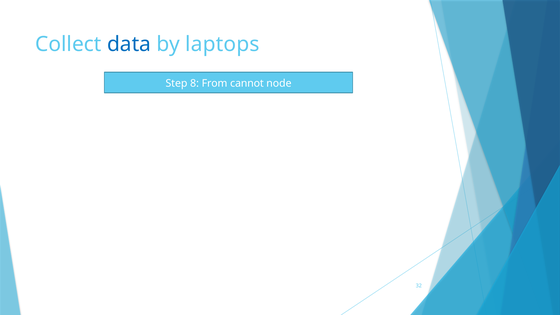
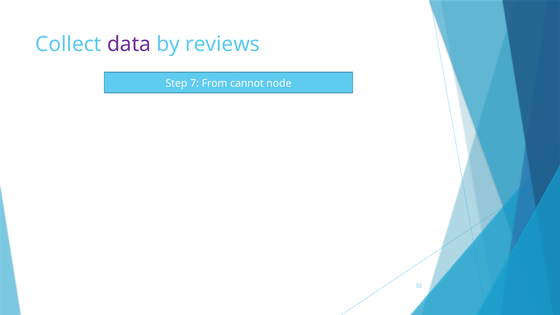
data colour: blue -> purple
laptops: laptops -> reviews
8: 8 -> 7
